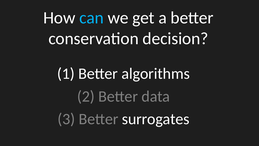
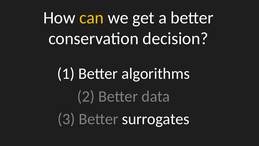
can colour: light blue -> yellow
